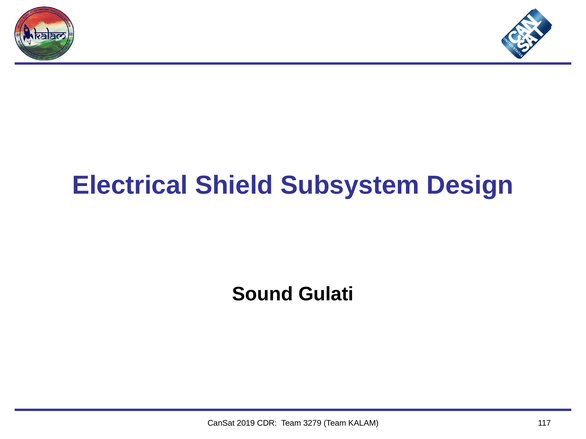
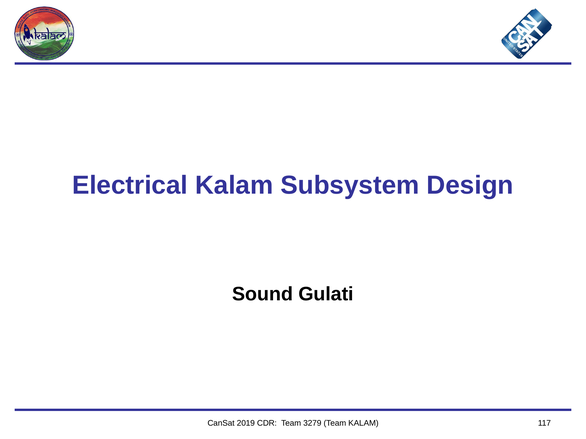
Electrical Shield: Shield -> Kalam
